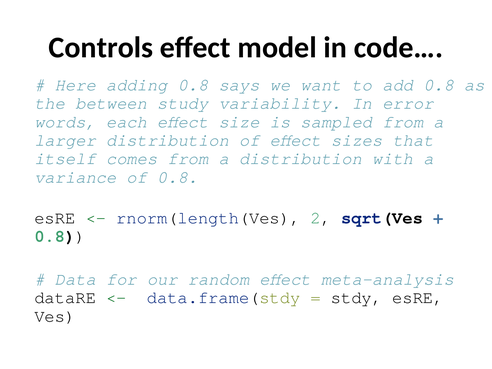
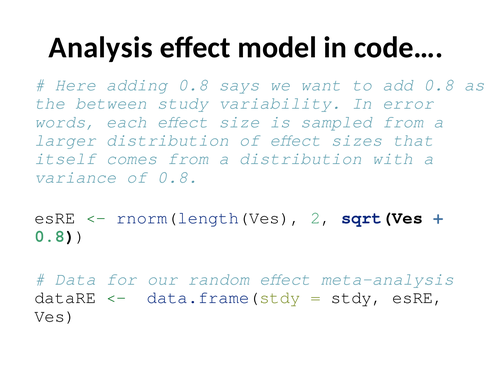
Controls: Controls -> Analysis
